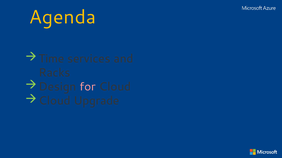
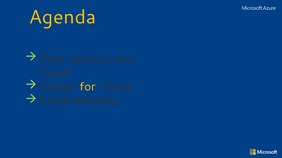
Racks at (54, 73): Racks -> Cloud
for colour: pink -> yellow
Upgrade: Upgrade -> Machine
